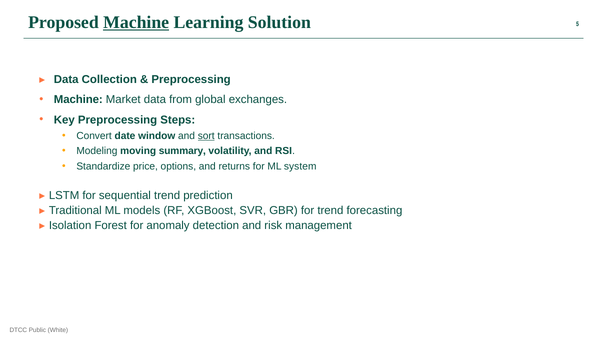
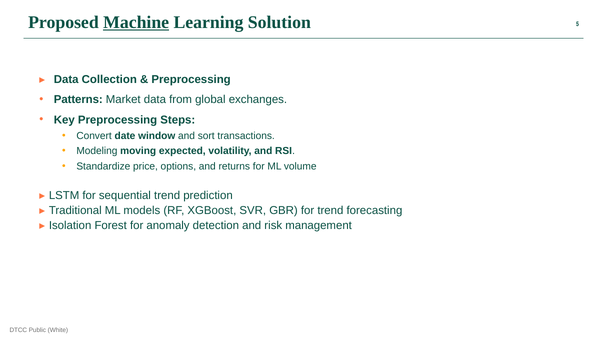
Machine at (78, 100): Machine -> Patterns
sort underline: present -> none
summary: summary -> expected
system: system -> volume
